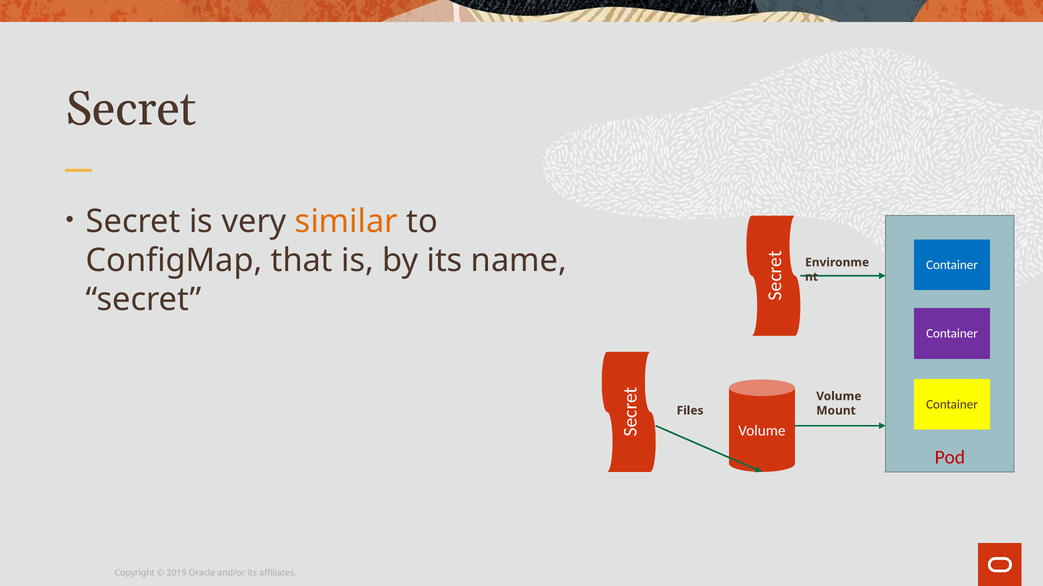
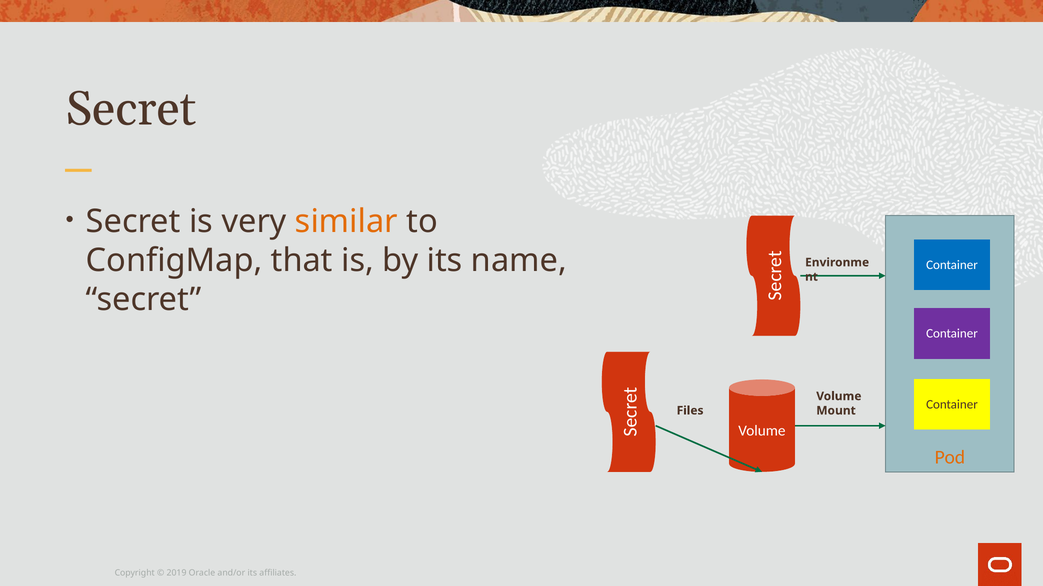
Pod colour: red -> orange
